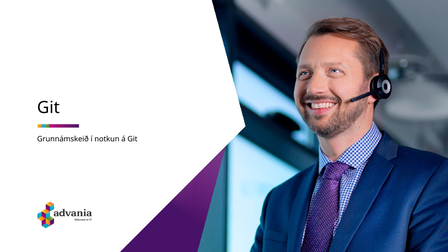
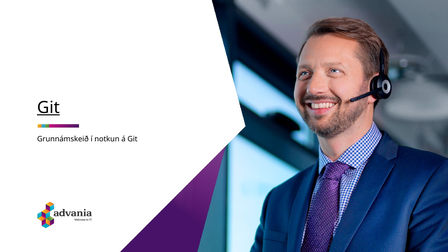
Git at (48, 108) underline: none -> present
